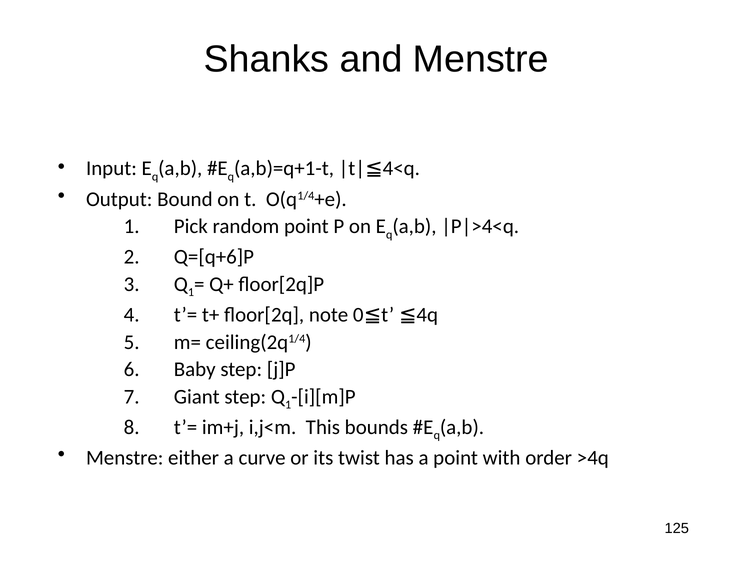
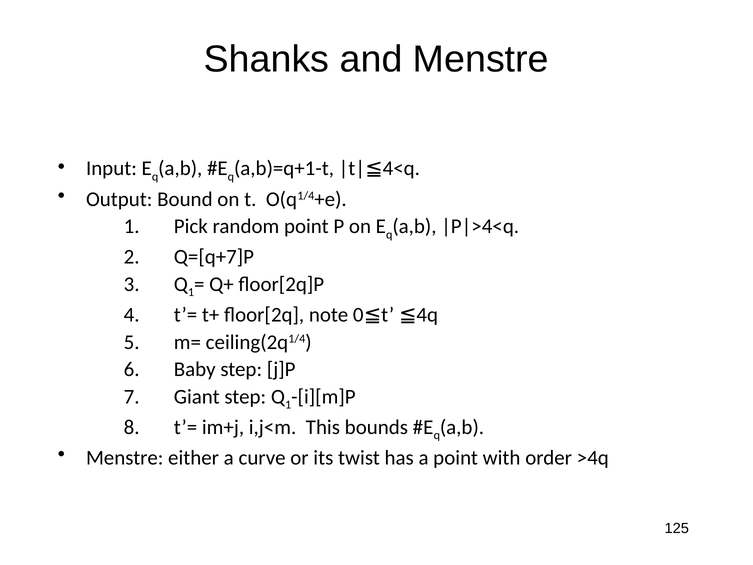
Q=[q+6]P: Q=[q+6]P -> Q=[q+7]P
